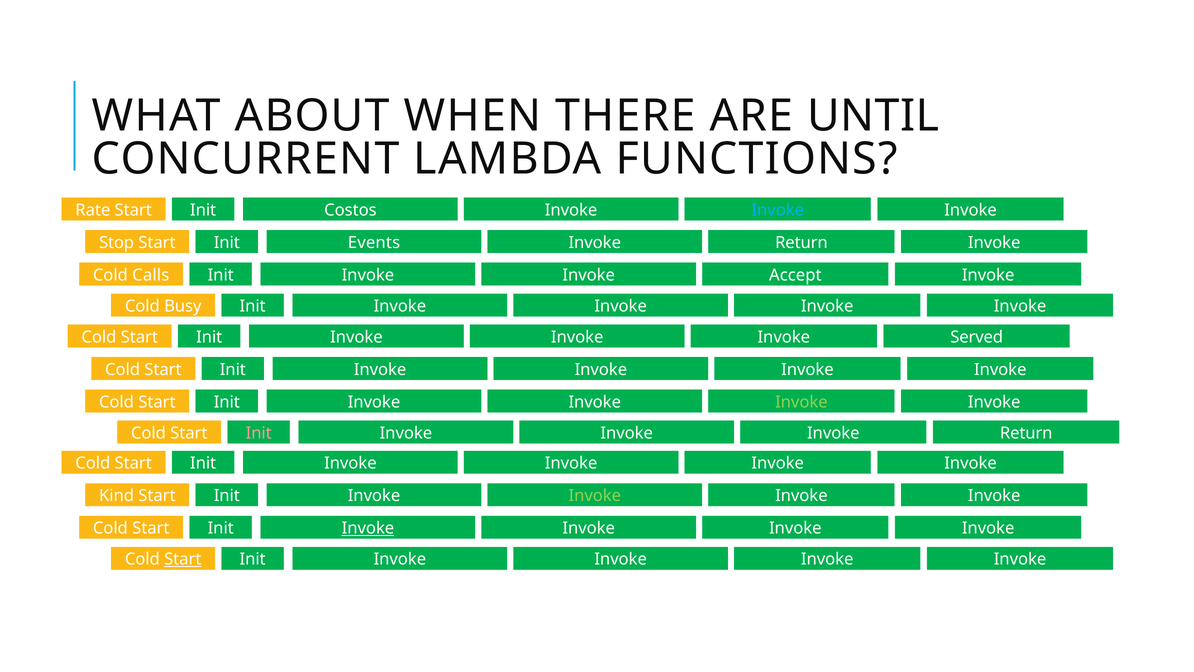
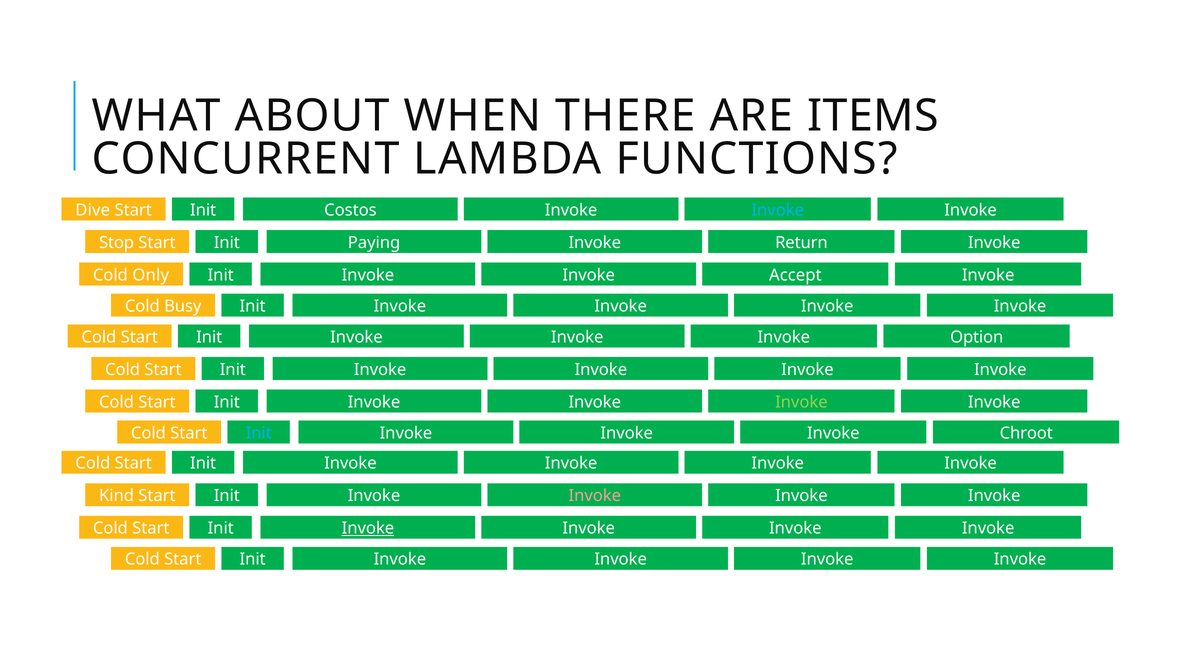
UNTIL: UNTIL -> ITEMS
Rate: Rate -> Dive
Events: Events -> Paying
Calls: Calls -> Only
Served: Served -> Option
Init at (259, 433) colour: pink -> light blue
Invoke Invoke Return: Return -> Chroot
Invoke at (595, 496) colour: light green -> pink
Start at (183, 559) underline: present -> none
